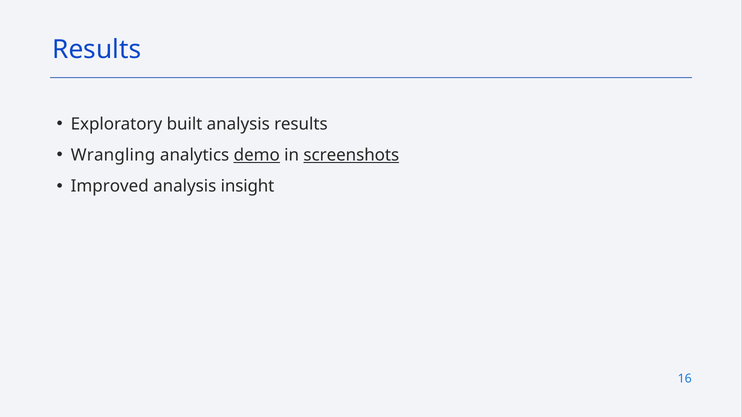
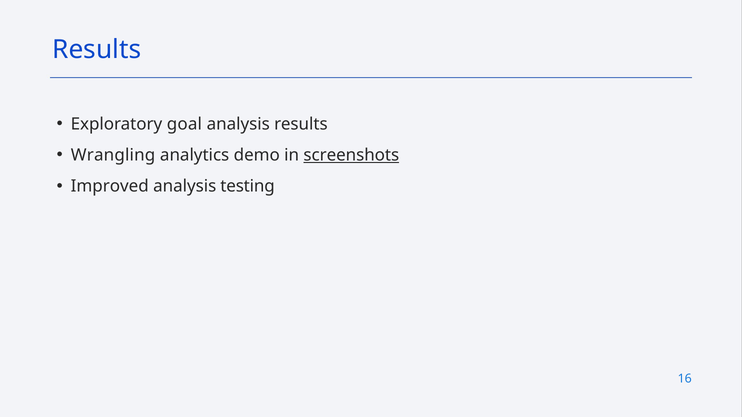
built: built -> goal
demo underline: present -> none
insight: insight -> testing
